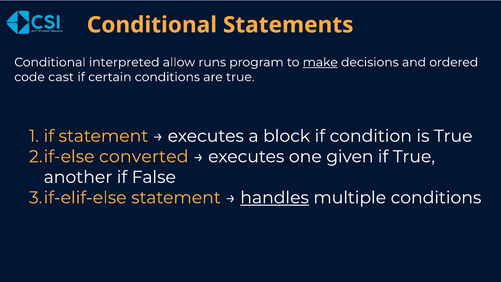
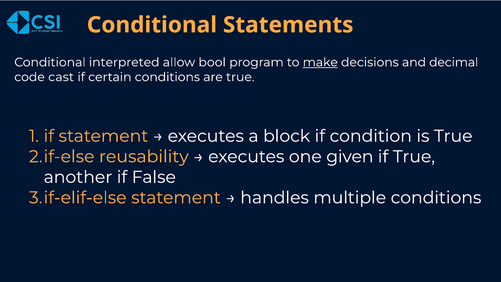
runs: runs -> bool
ordered: ordered -> decimal
converted: converted -> reusability
handles underline: present -> none
